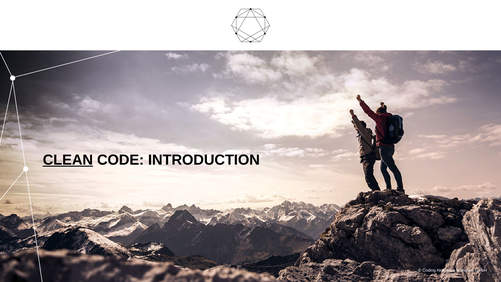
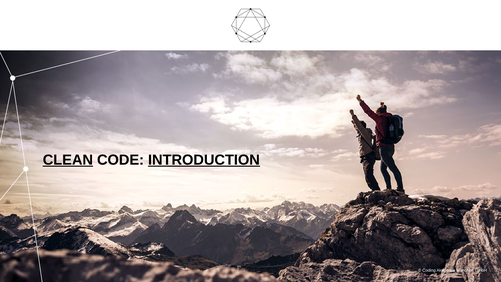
INTRODUCTION underline: none -> present
